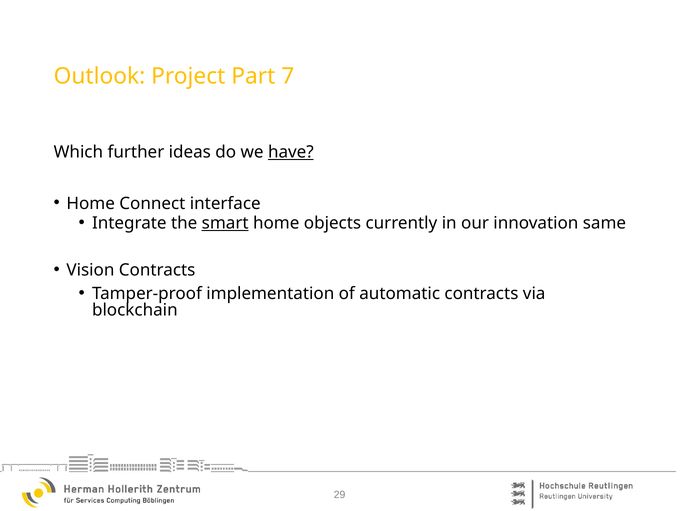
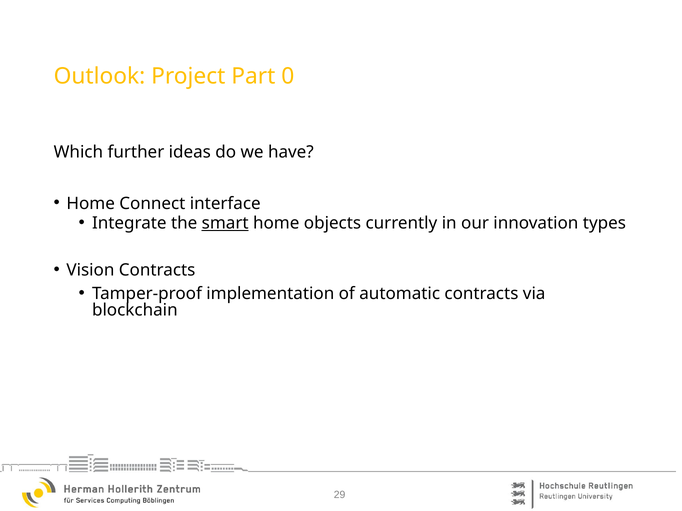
7: 7 -> 0
have underline: present -> none
same: same -> types
